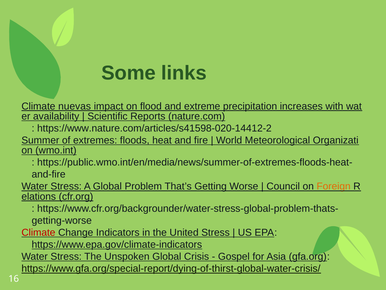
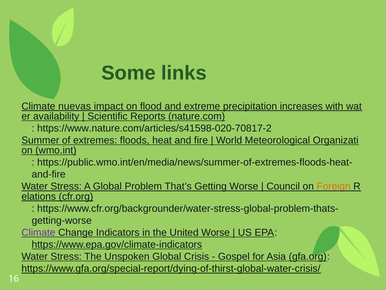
https://www.nature.com/articles/s41598-020-14412-2: https://www.nature.com/articles/s41598-020-14412-2 -> https://www.nature.com/articles/s41598-020-70817-2
Climate at (38, 232) colour: red -> purple
United Stress: Stress -> Worse
